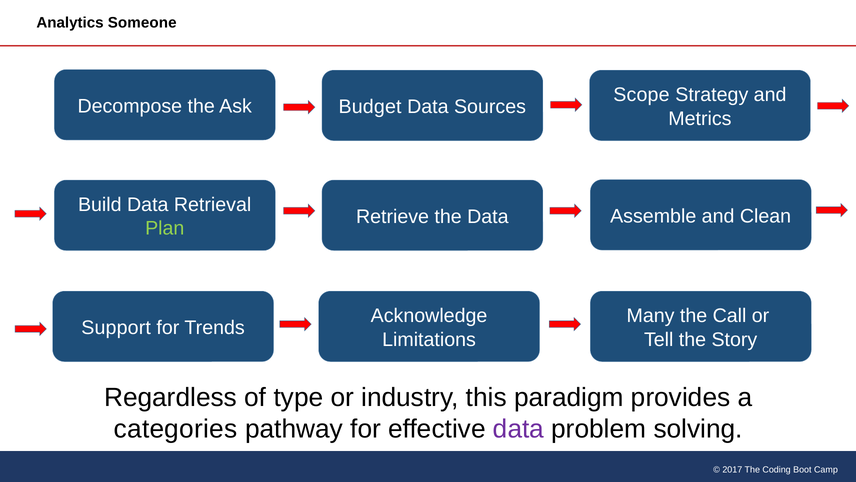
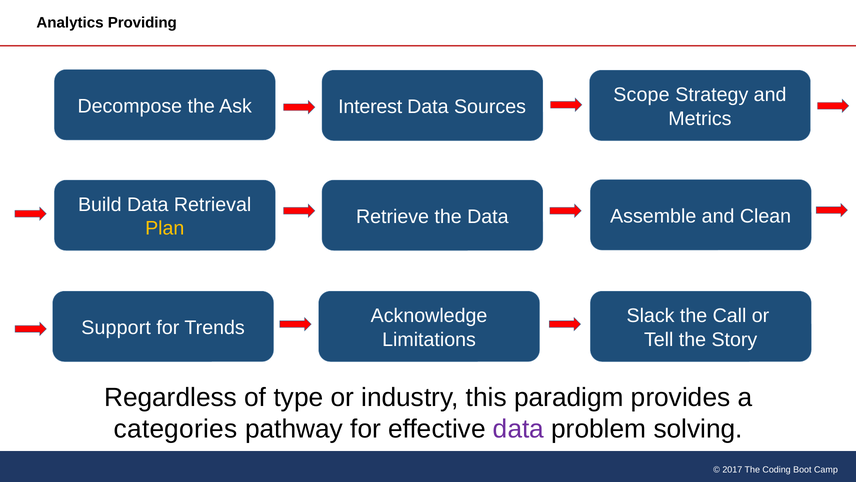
Someone: Someone -> Providing
Budget: Budget -> Interest
Plan colour: light green -> yellow
Many: Many -> Slack
